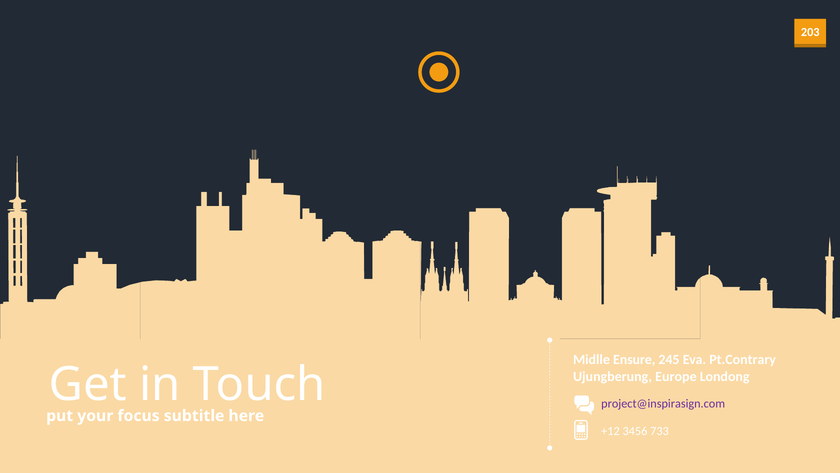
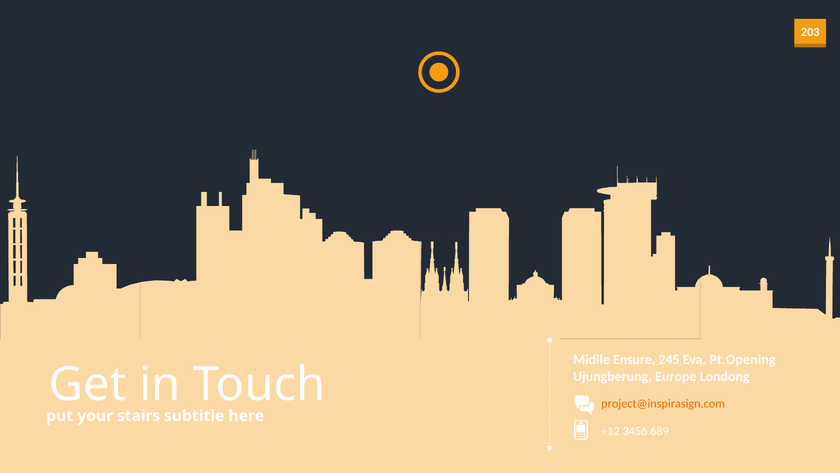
Pt.Contrary: Pt.Contrary -> Pt.Opening
project@inspirasign.com colour: purple -> orange
focus: focus -> stairs
733: 733 -> 689
